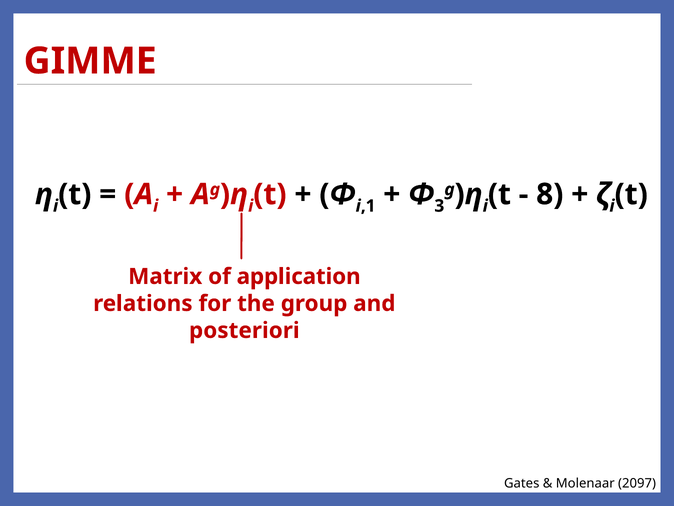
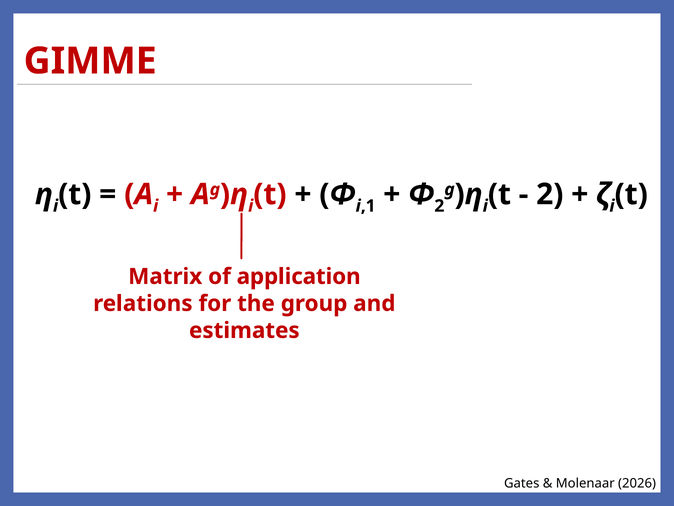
8 at (550, 194): 8 -> 2
3 at (439, 206): 3 -> 2
posteriori: posteriori -> estimates
2097: 2097 -> 2026
